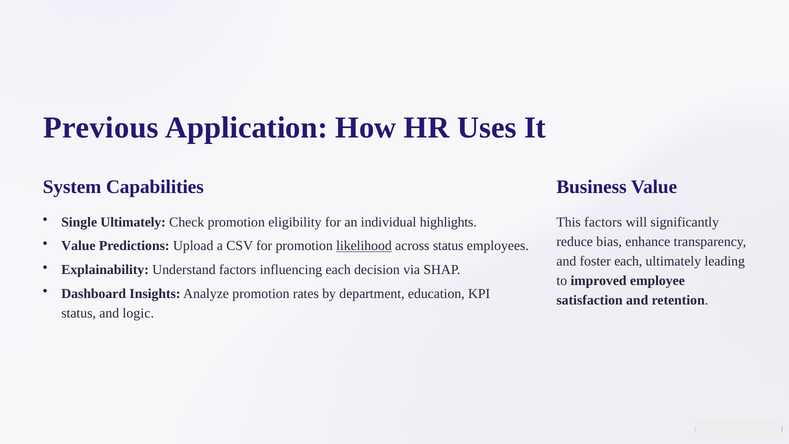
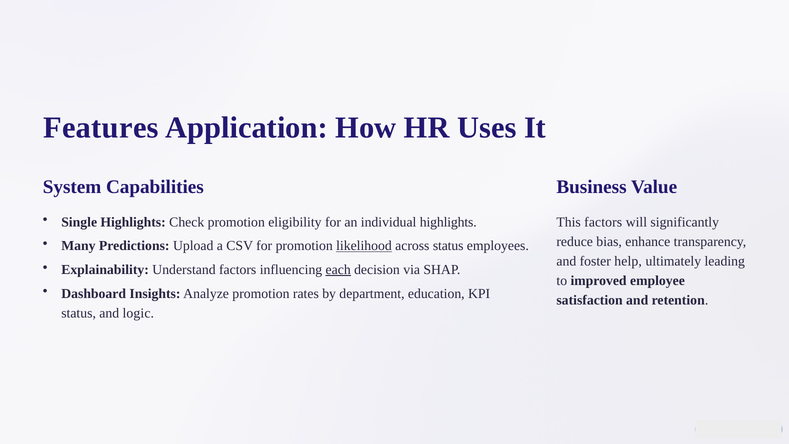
Previous: Previous -> Features
Single Ultimately: Ultimately -> Highlights
Value at (78, 246): Value -> Many
foster each: each -> help
each at (338, 270) underline: none -> present
